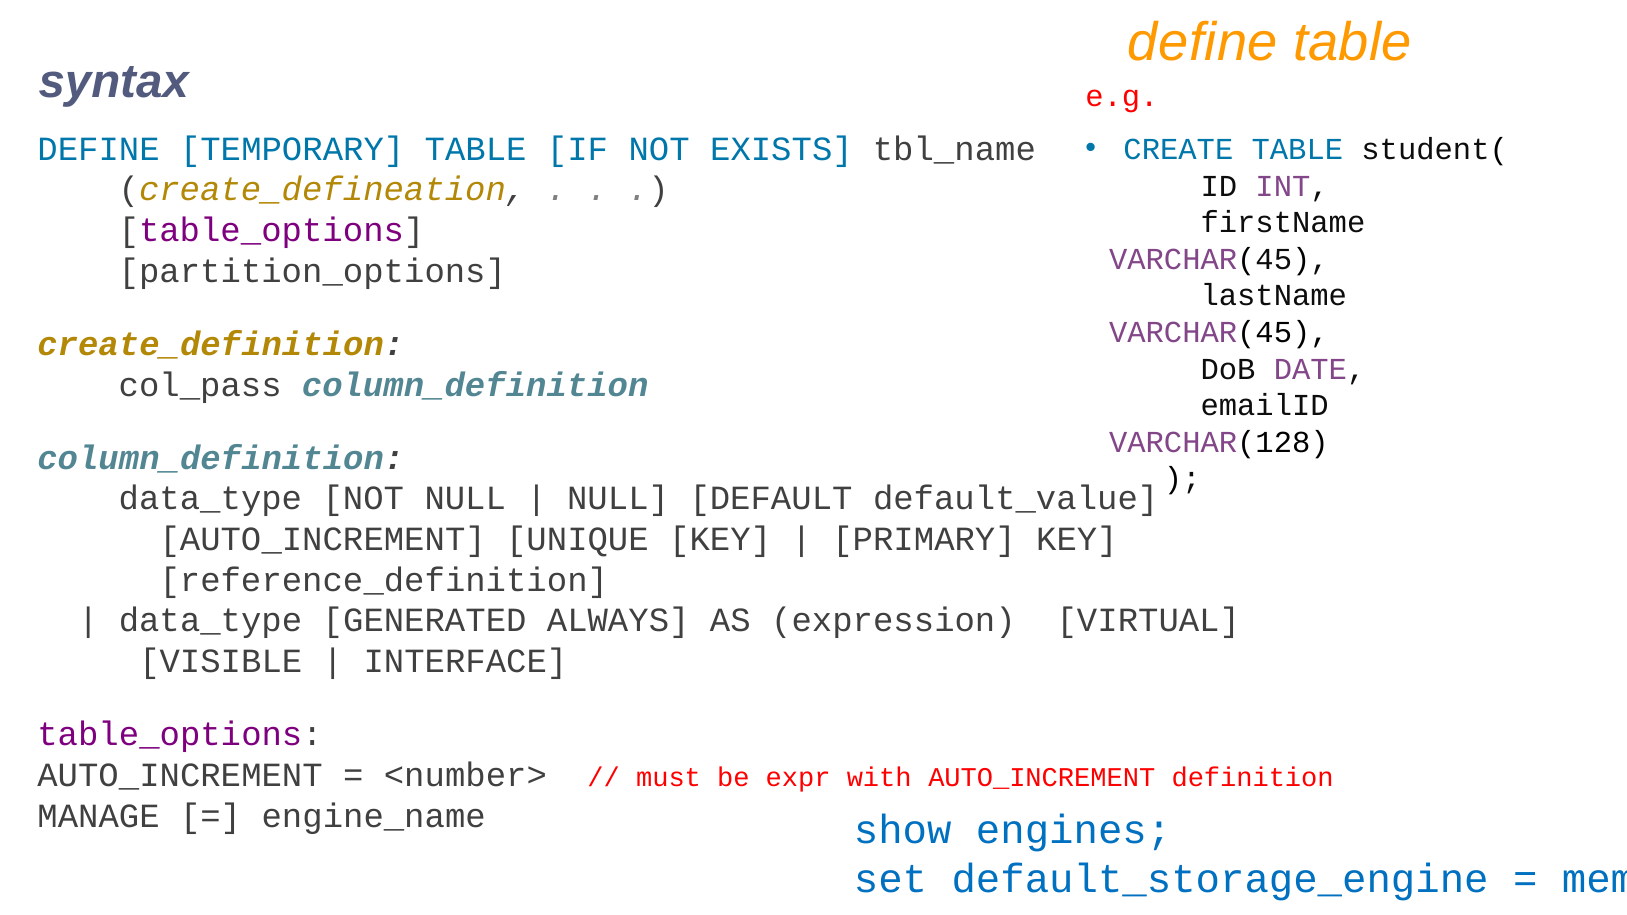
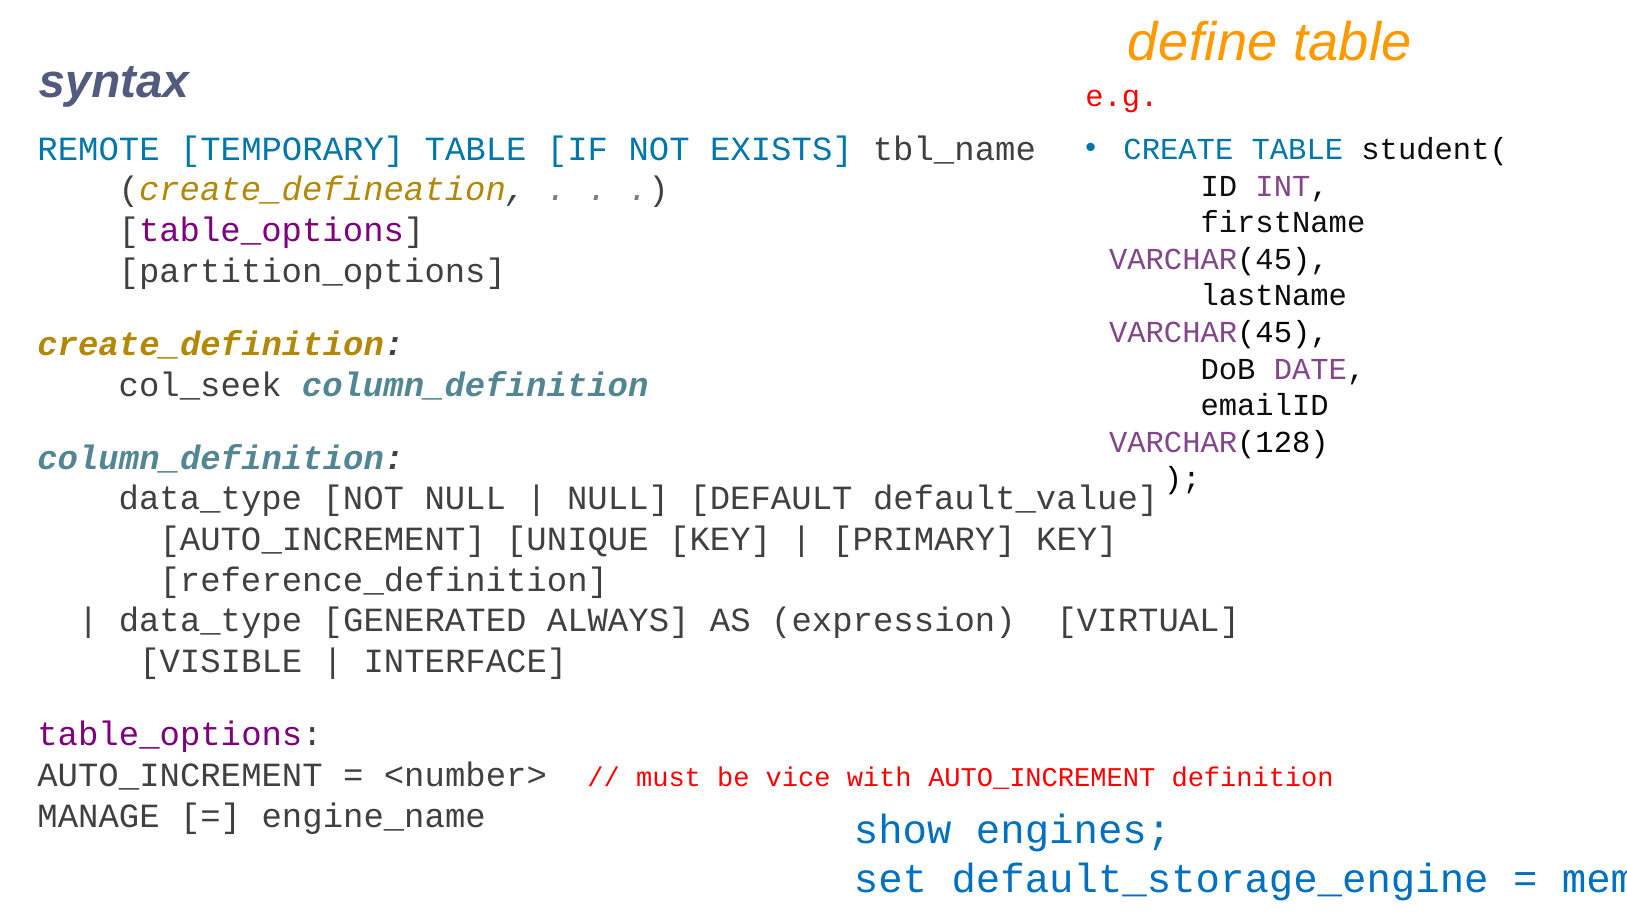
DEFINE at (99, 149): DEFINE -> REMOTE
col_pass: col_pass -> col_seek
expr: expr -> vice
